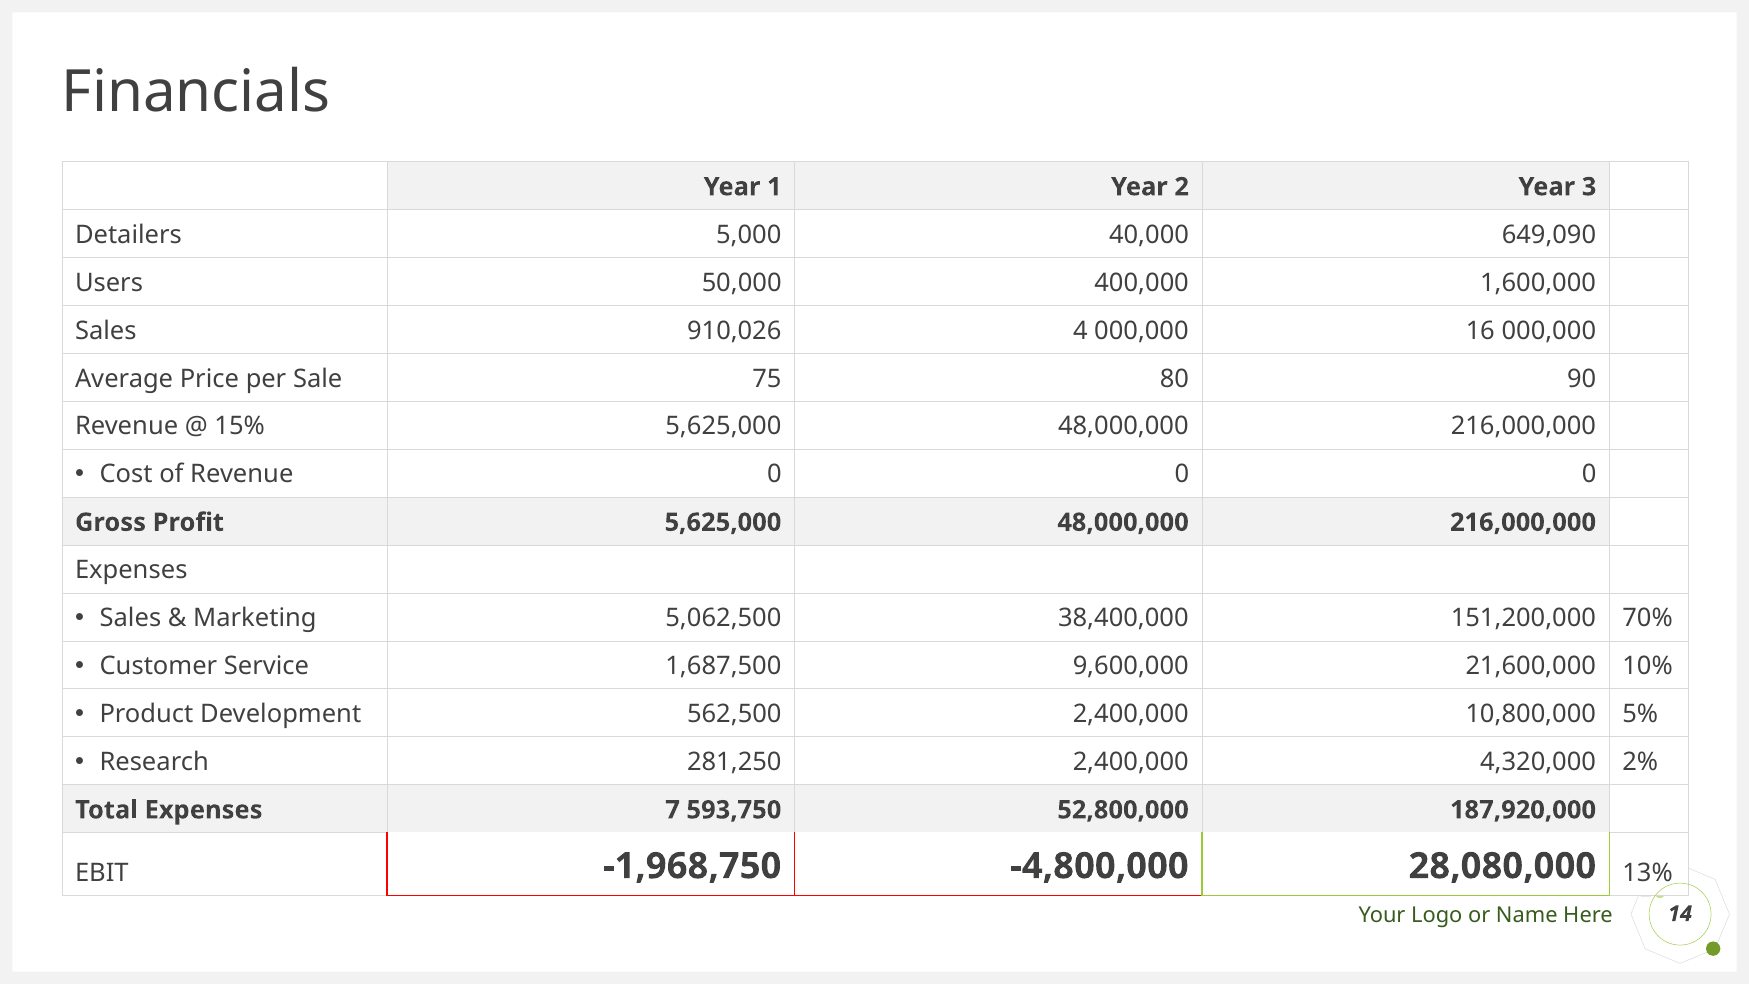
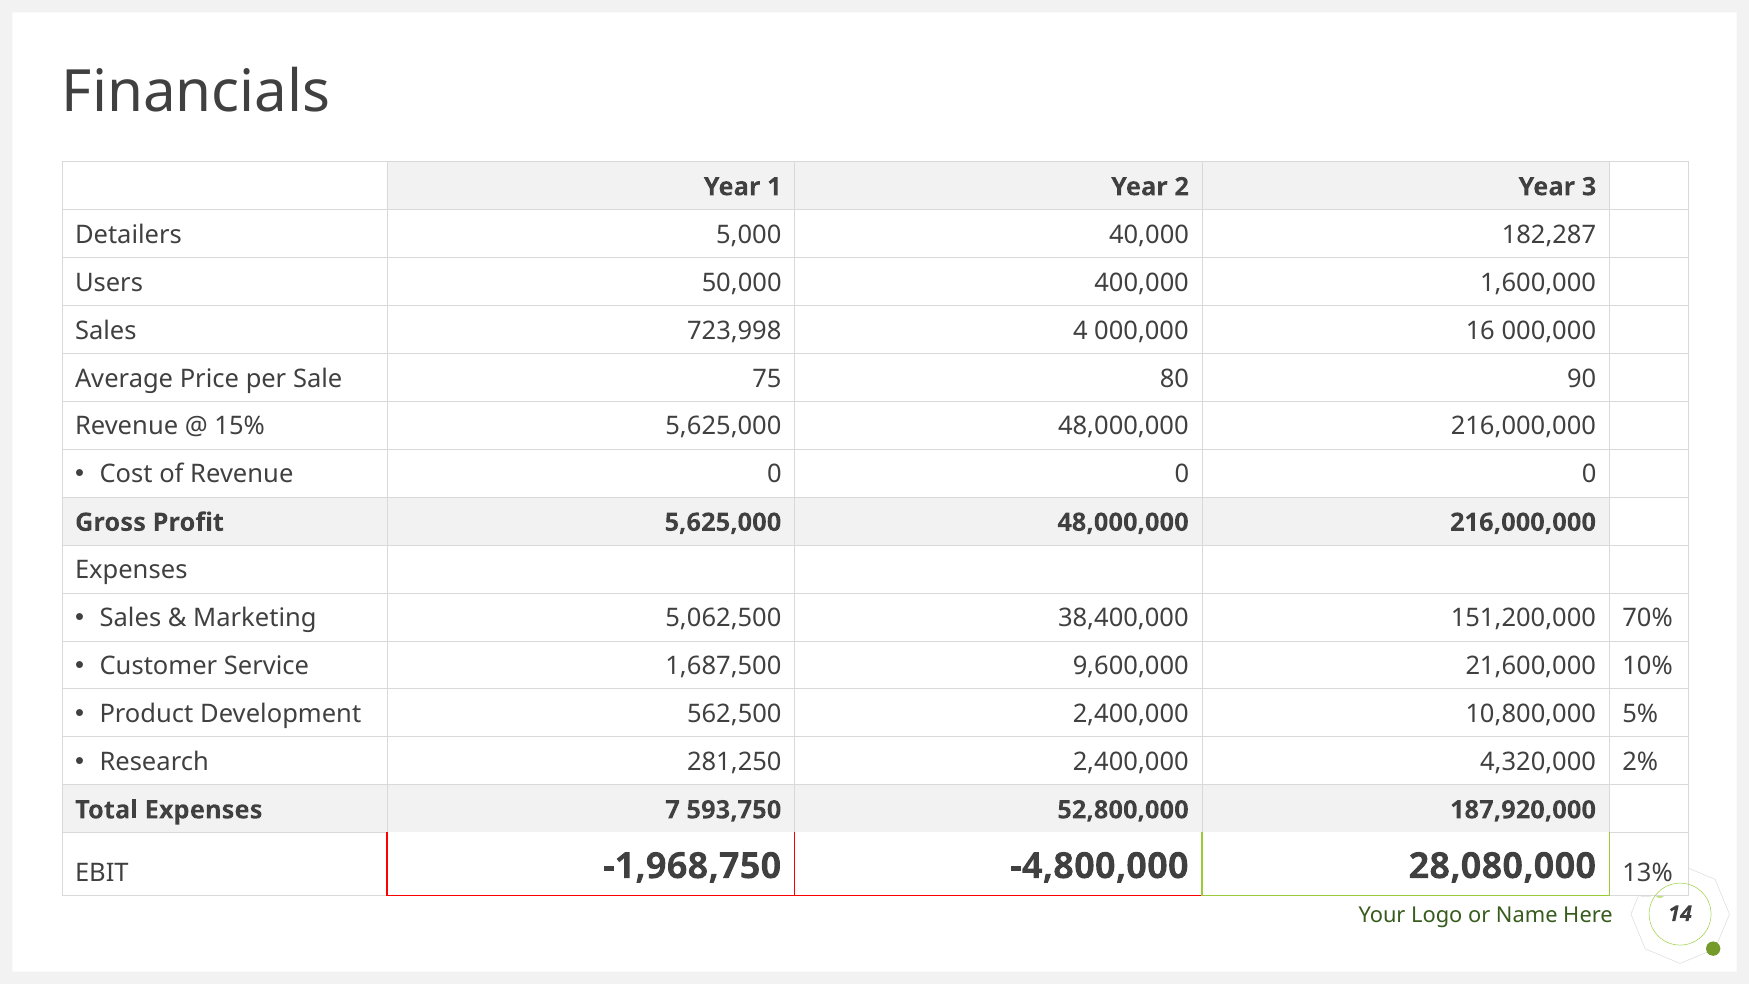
649,090: 649,090 -> 182,287
910,026: 910,026 -> 723,998
